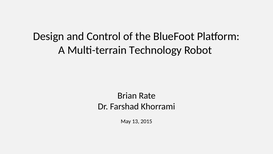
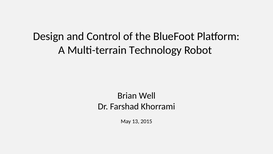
Rate: Rate -> Well
